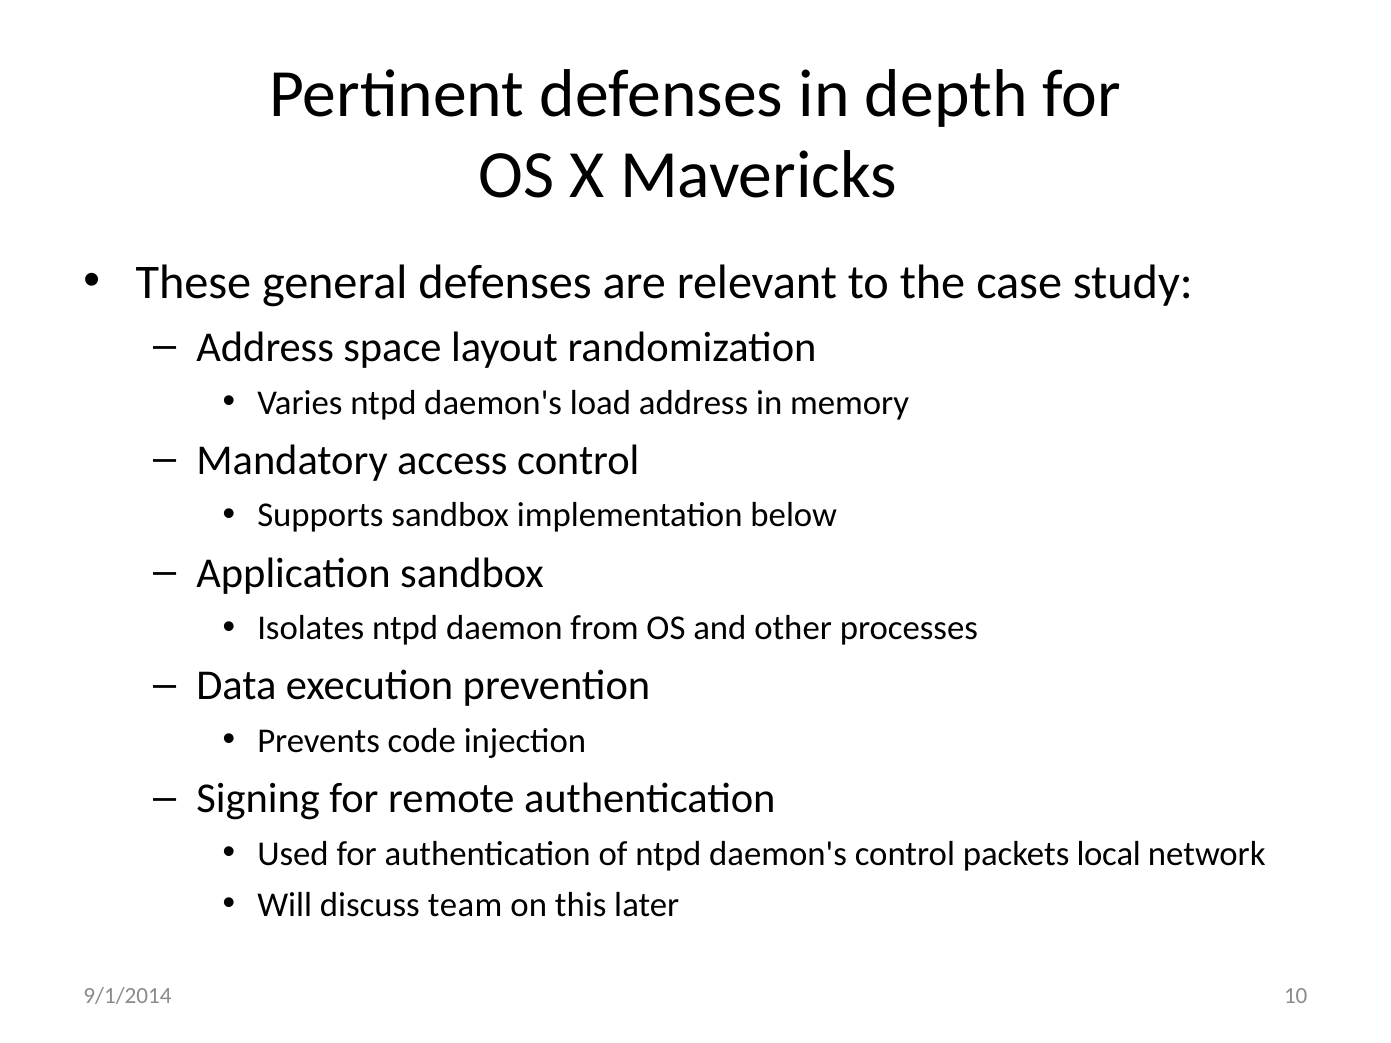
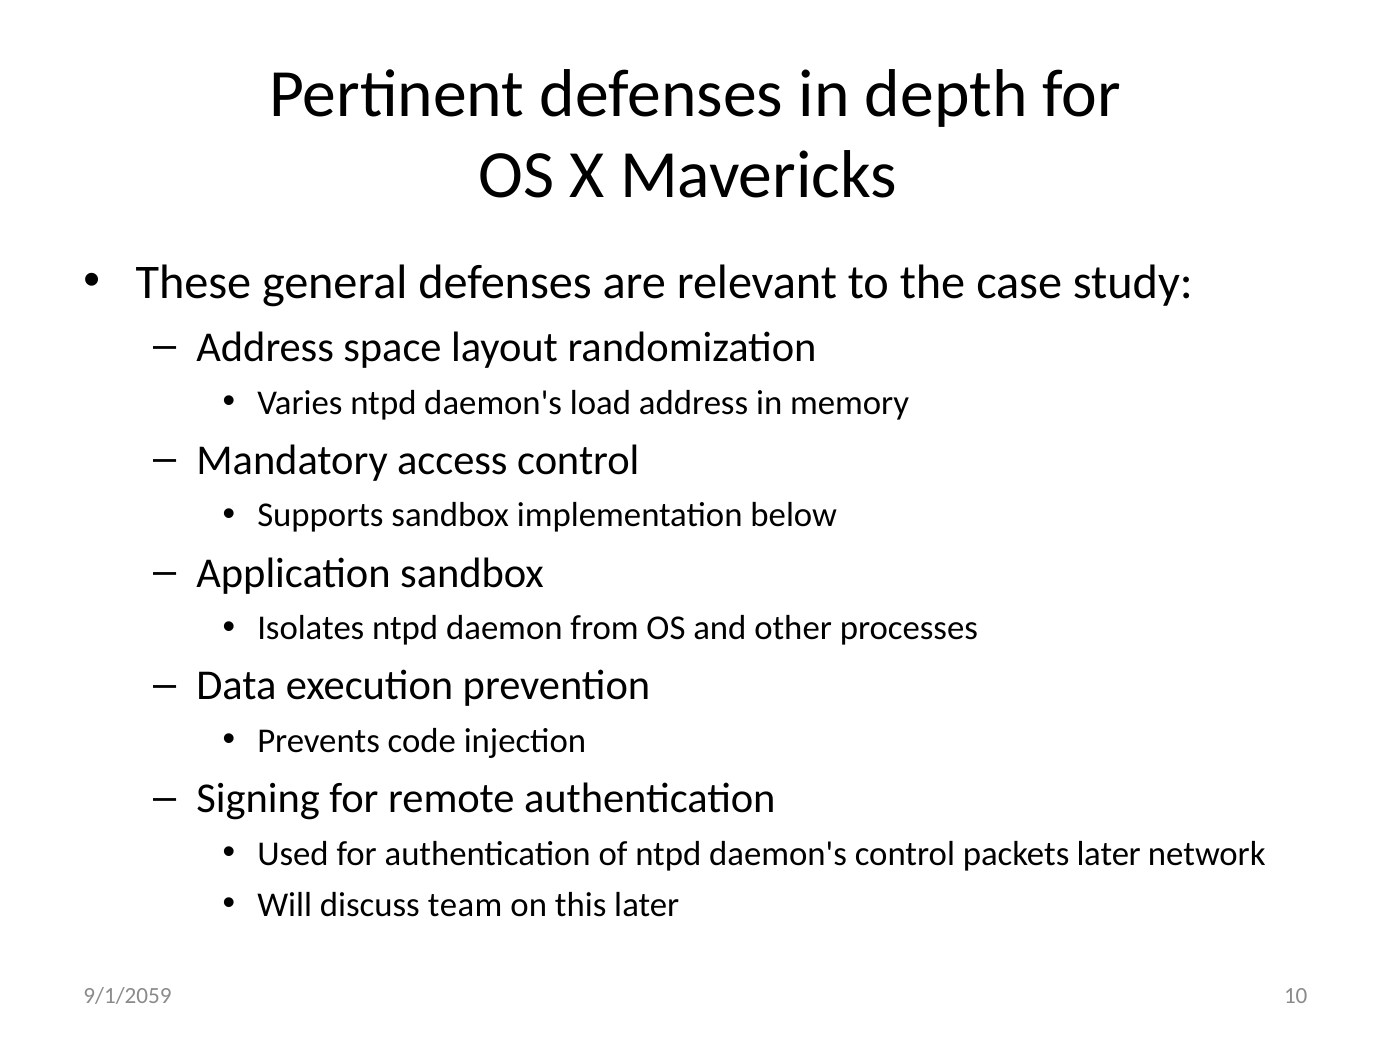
packets local: local -> later
9/1/2014: 9/1/2014 -> 9/1/2059
